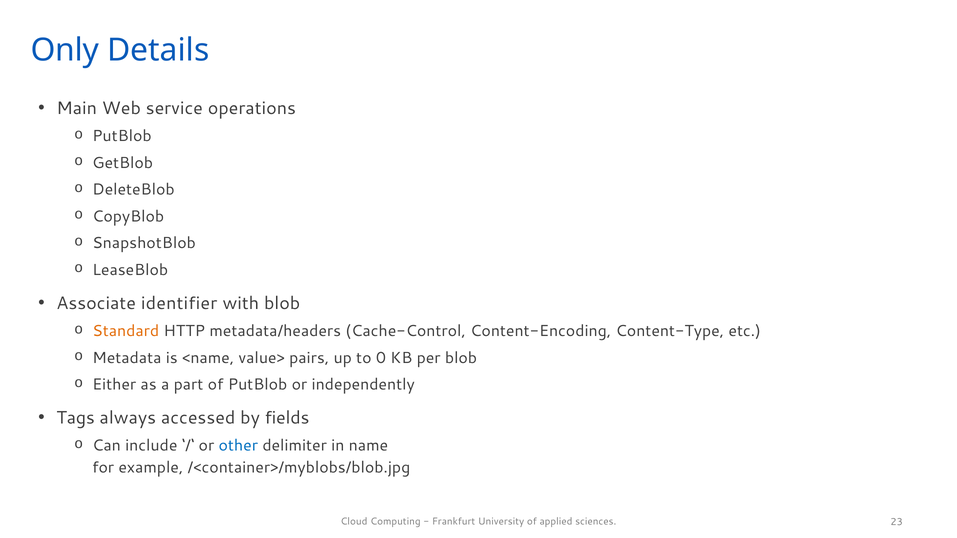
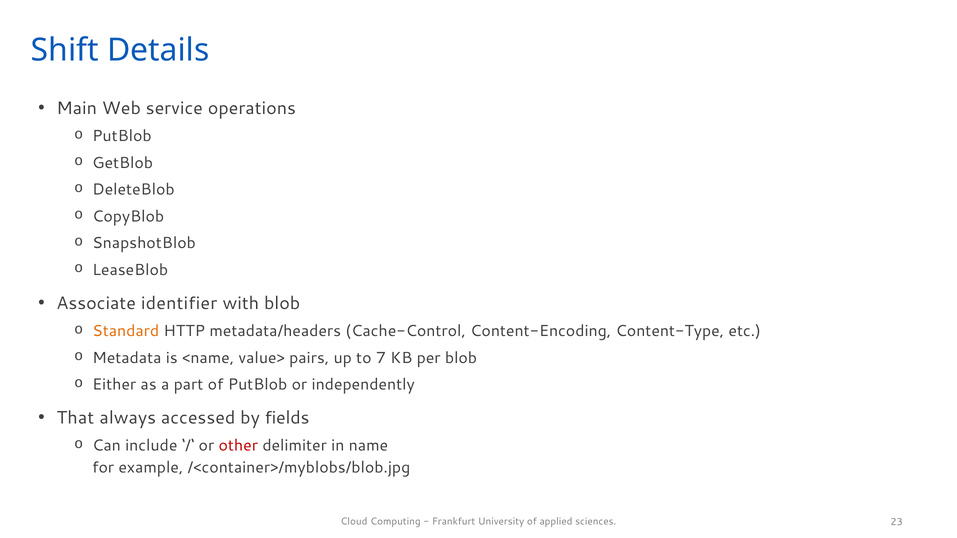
Only: Only -> Shift
0: 0 -> 7
Tags: Tags -> That
other colour: blue -> red
